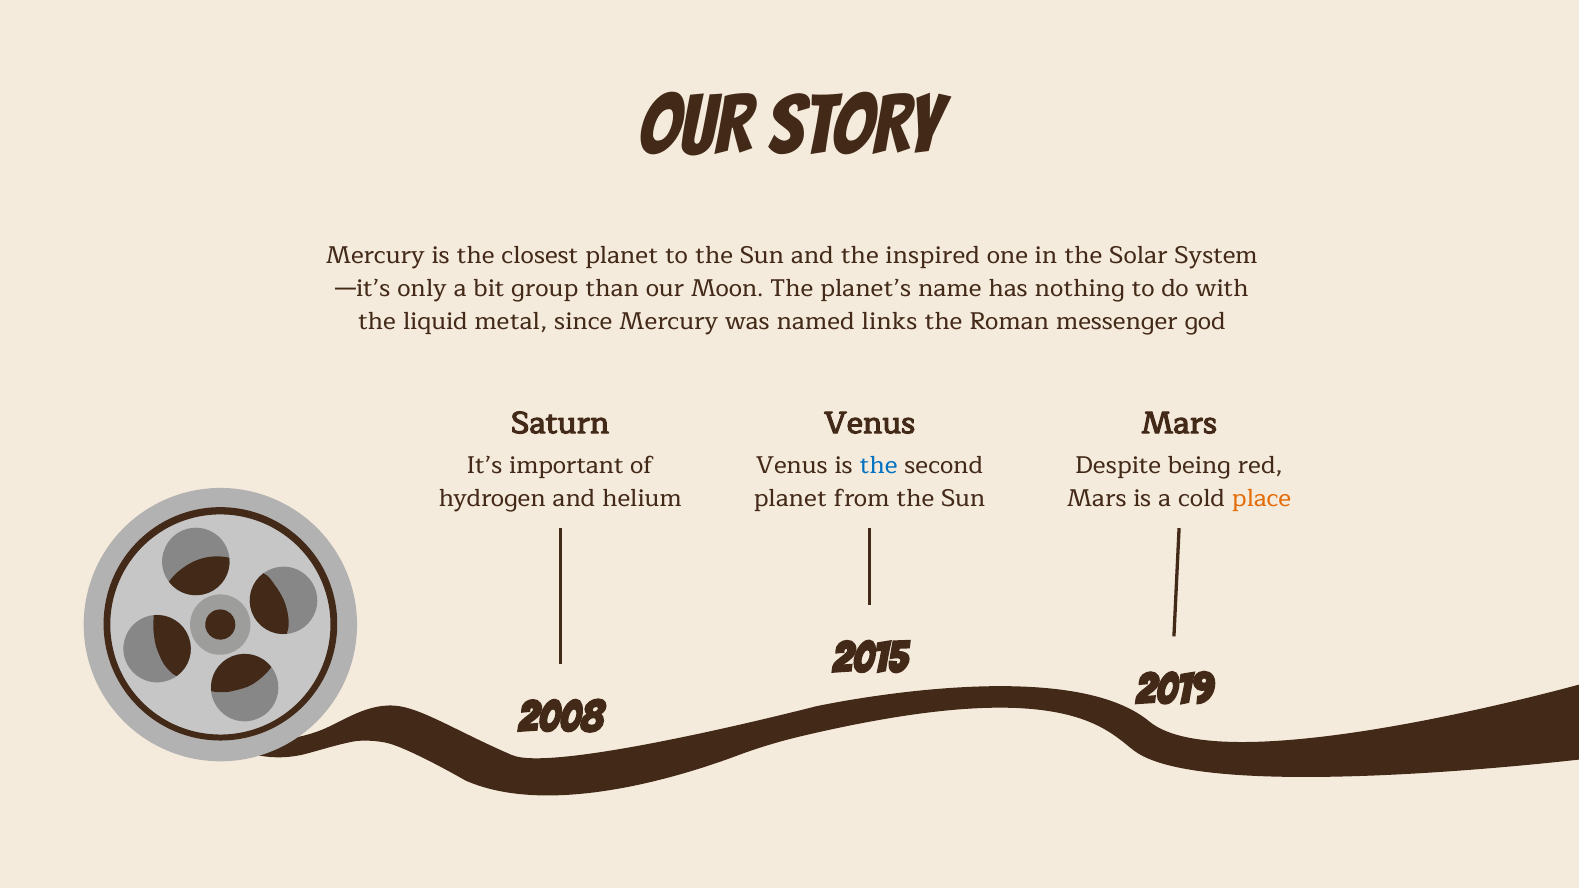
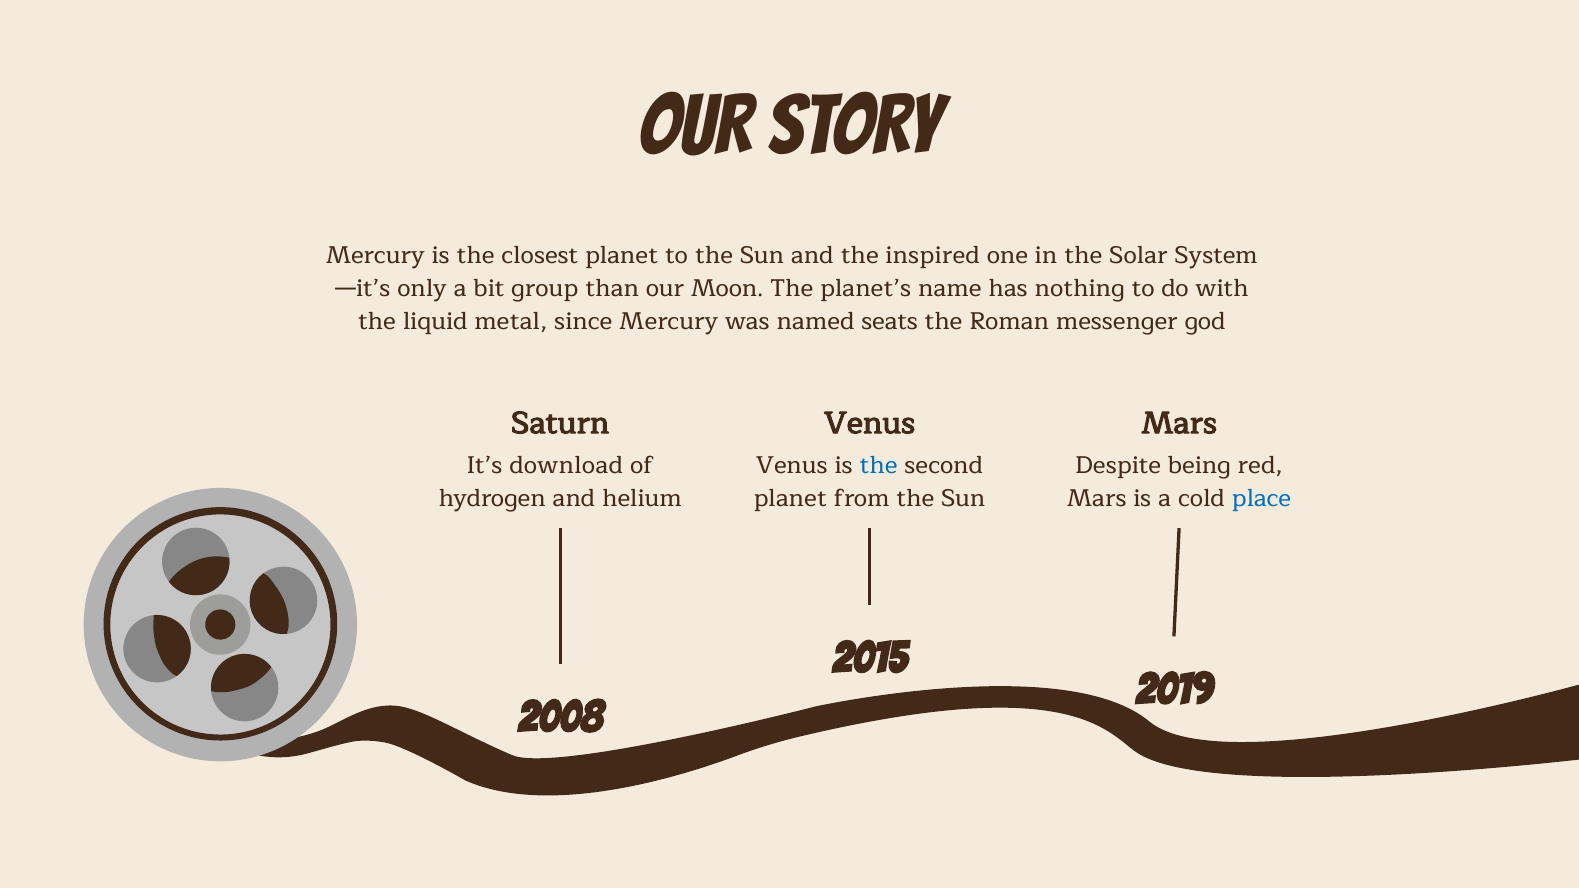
links: links -> seats
important: important -> download
place colour: orange -> blue
